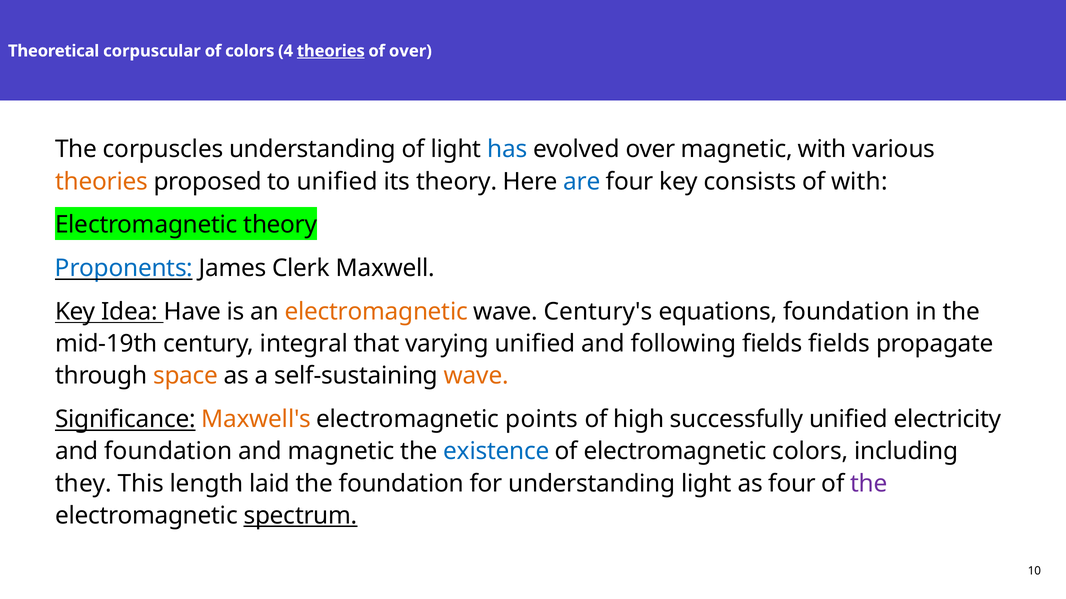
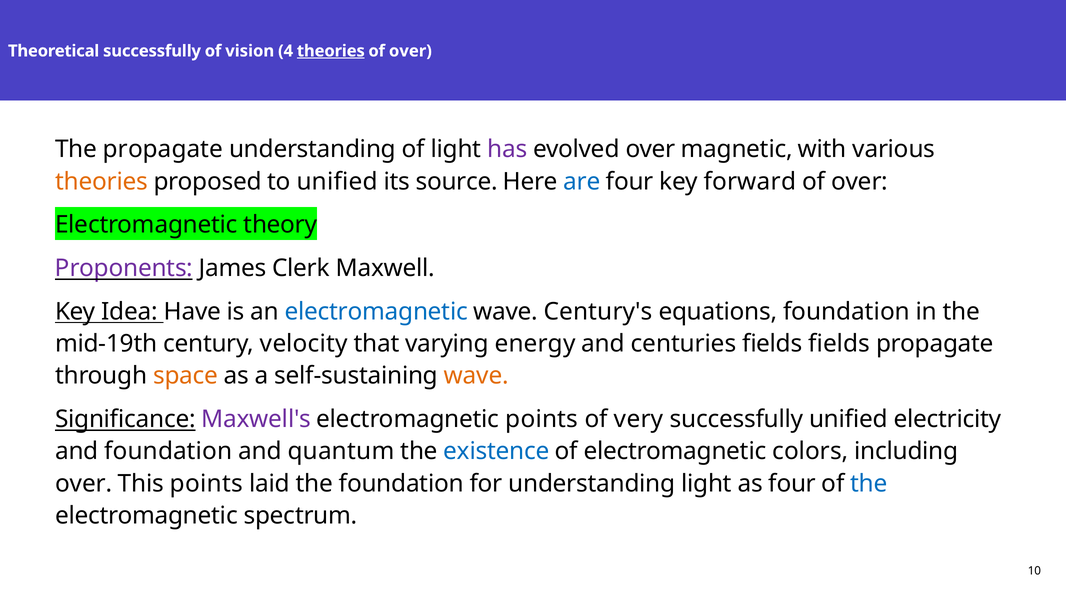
Theoretical corpuscular: corpuscular -> successfully
of colors: colors -> vision
The corpuscles: corpuscles -> propagate
has colour: blue -> purple
its theory: theory -> source
consists: consists -> forward
with at (859, 182): with -> over
Proponents colour: blue -> purple
electromagnetic at (376, 312) colour: orange -> blue
integral: integral -> velocity
varying unified: unified -> energy
following: following -> centuries
Maxwell's colour: orange -> purple
high: high -> very
and magnetic: magnetic -> quantum
they at (84, 484): they -> over
This length: length -> points
the at (869, 484) colour: purple -> blue
spectrum underline: present -> none
